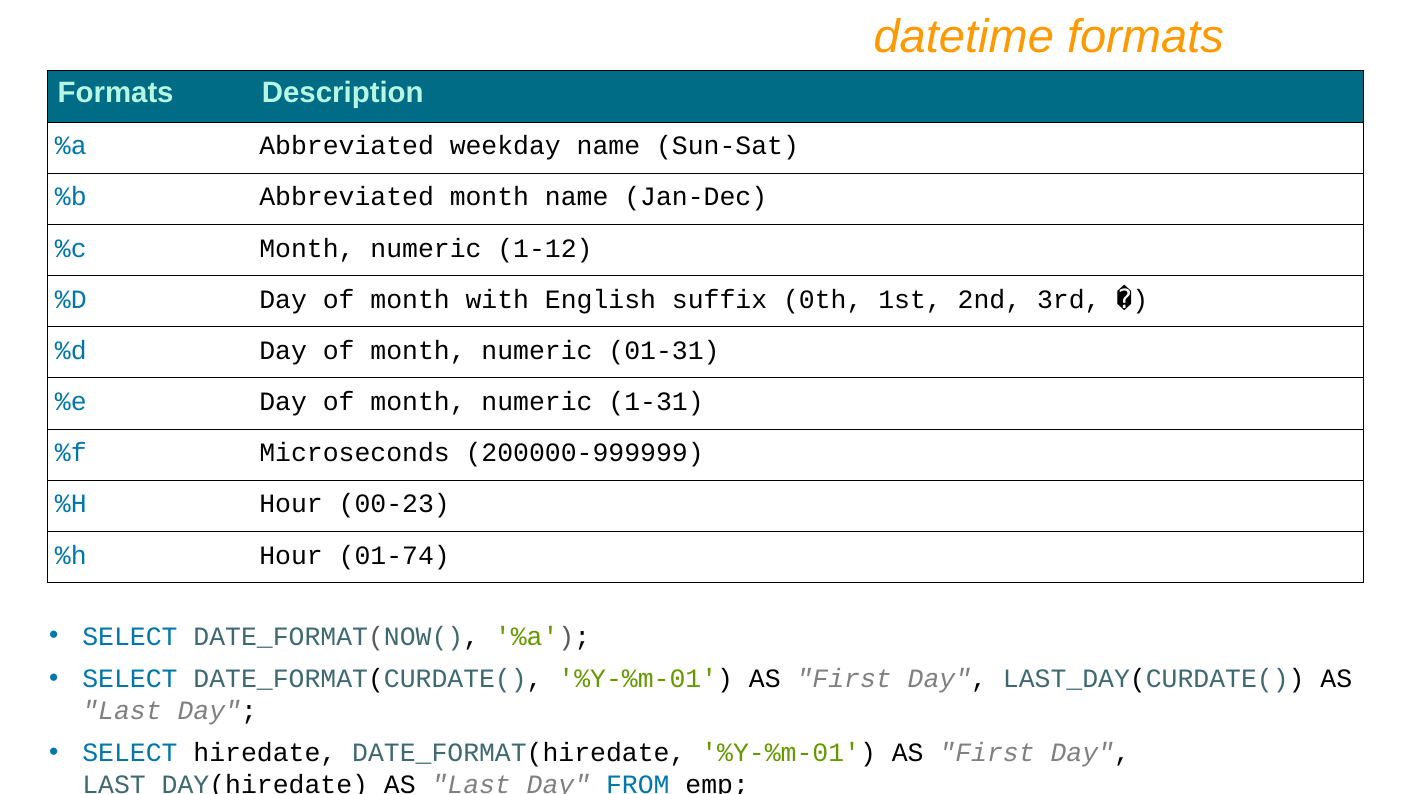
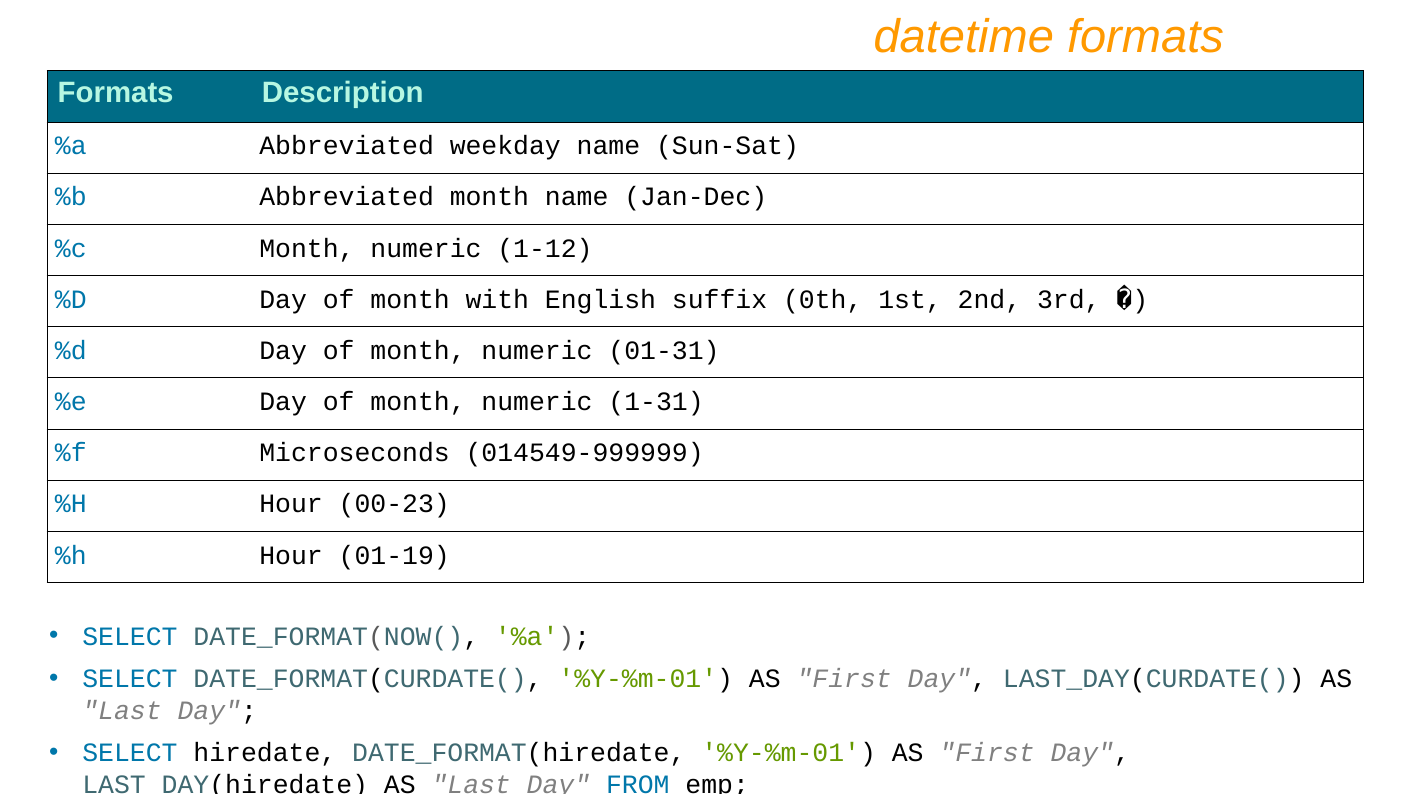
200000-999999: 200000-999999 -> 014549-999999
01-74: 01-74 -> 01-19
